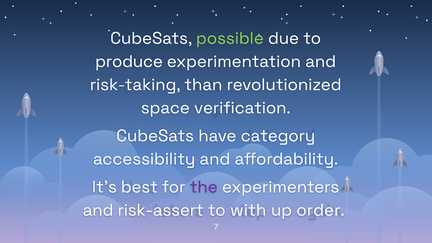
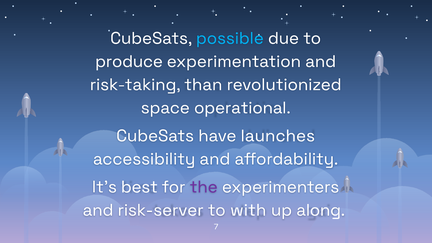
possible colour: light green -> light blue
verification: verification -> operational
category: category -> launches
risk-assert: risk-assert -> risk-server
order: order -> along
